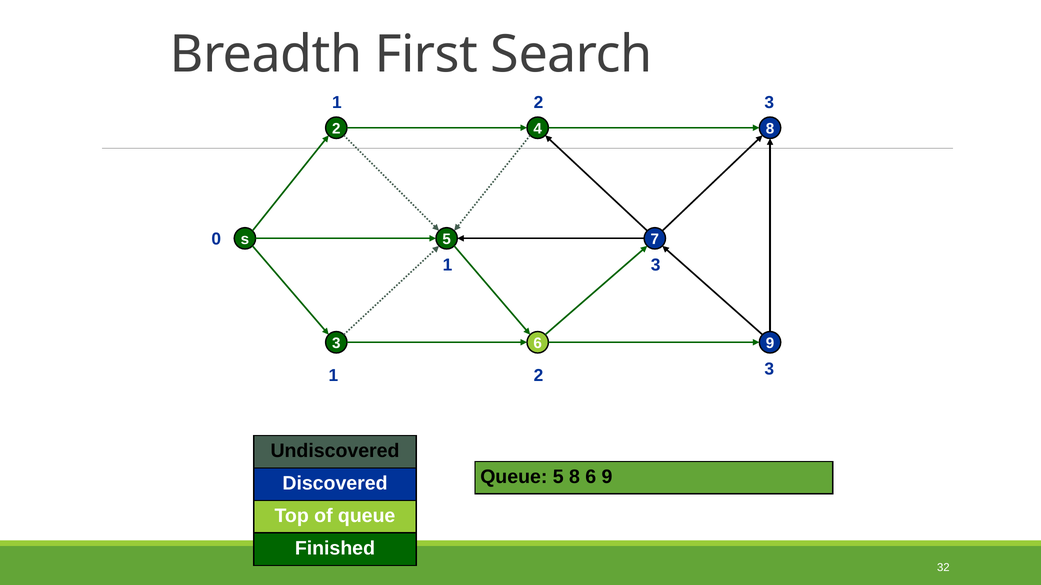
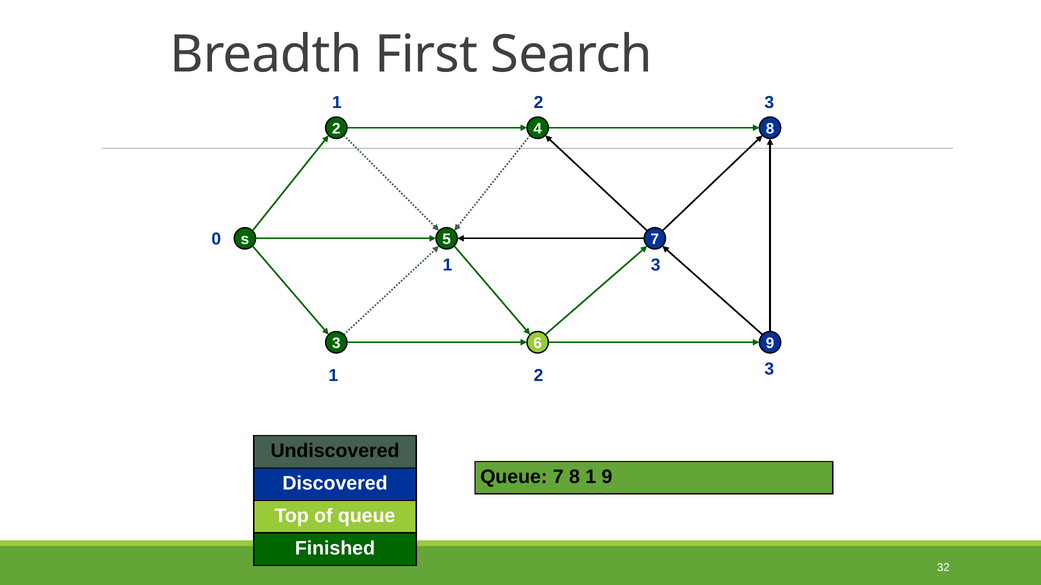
Queue 5: 5 -> 7
8 6: 6 -> 1
